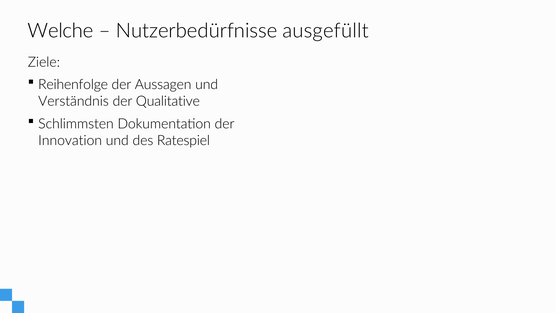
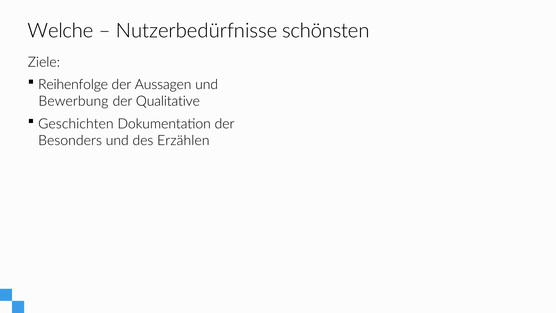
ausgefüllt: ausgefüllt -> schönsten
Verständnis: Verständnis -> Bewerbung
Schlimmsten: Schlimmsten -> Geschichten
Innovation: Innovation -> Besonders
Ratespiel: Ratespiel -> Erzählen
